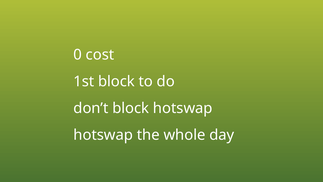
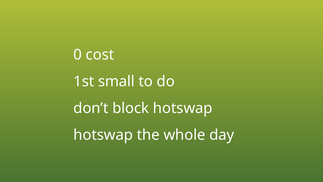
1st block: block -> small
